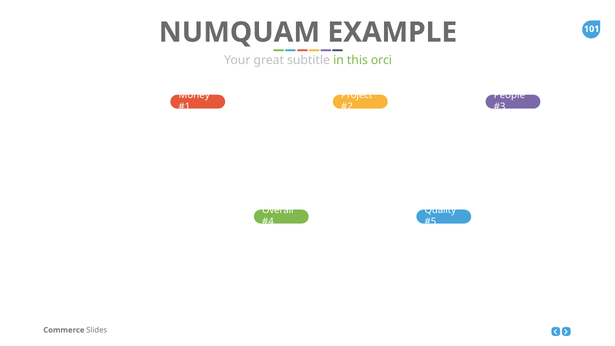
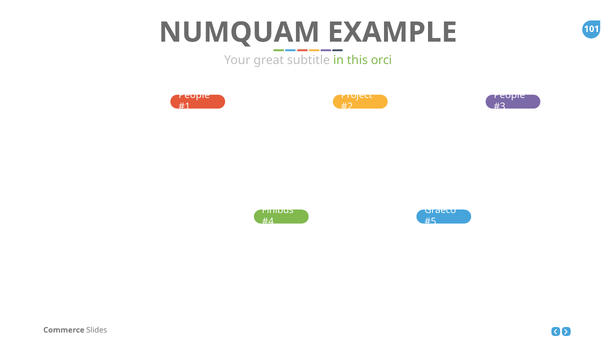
Money at (194, 95): Money -> People
Overall: Overall -> Finibus
Quality: Quality -> Graeco
